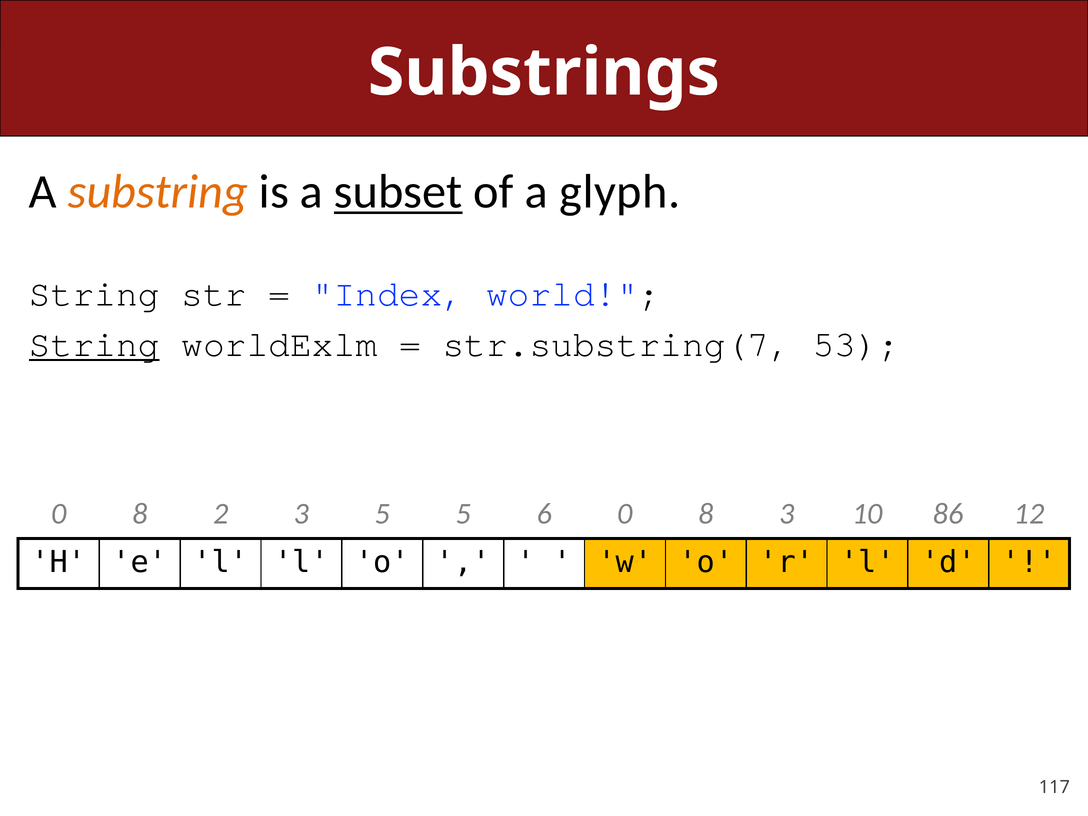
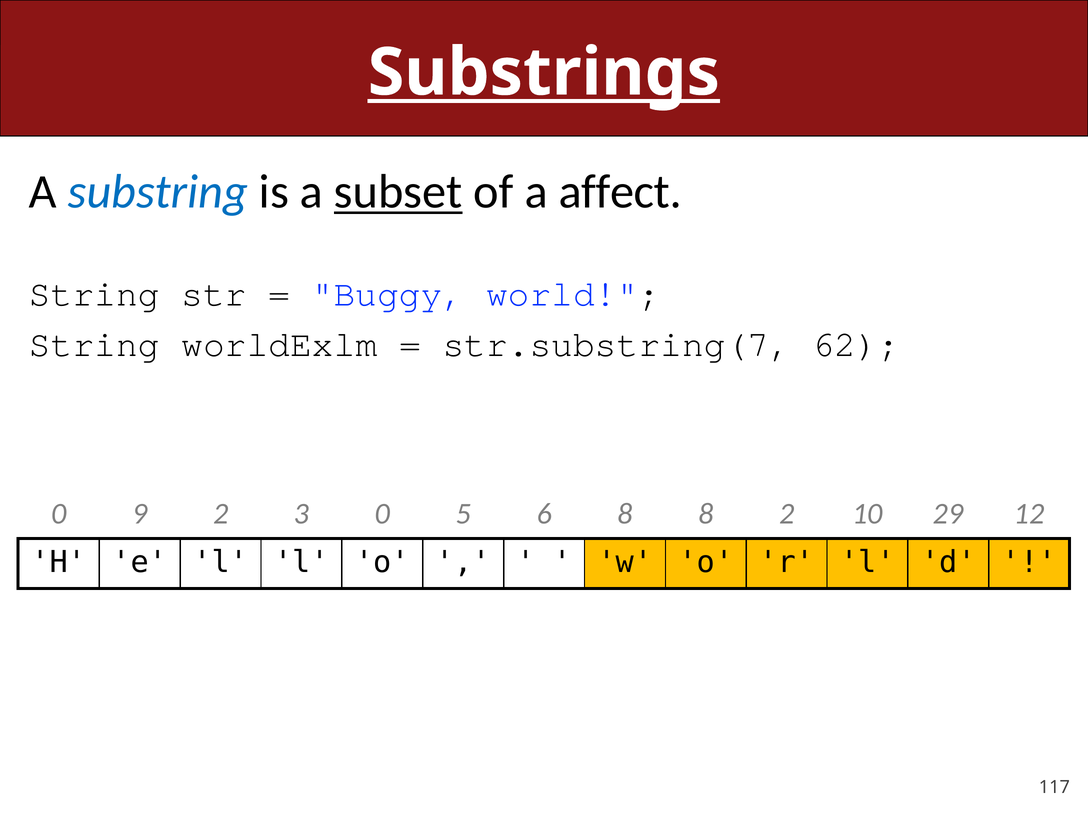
Substrings underline: none -> present
substring colour: orange -> blue
glyph: glyph -> affect
Index: Index -> Buggy
String at (94, 344) underline: present -> none
53: 53 -> 62
8 at (140, 514): 8 -> 9
3 5: 5 -> 0
6 0: 0 -> 8
8 3: 3 -> 2
86: 86 -> 29
